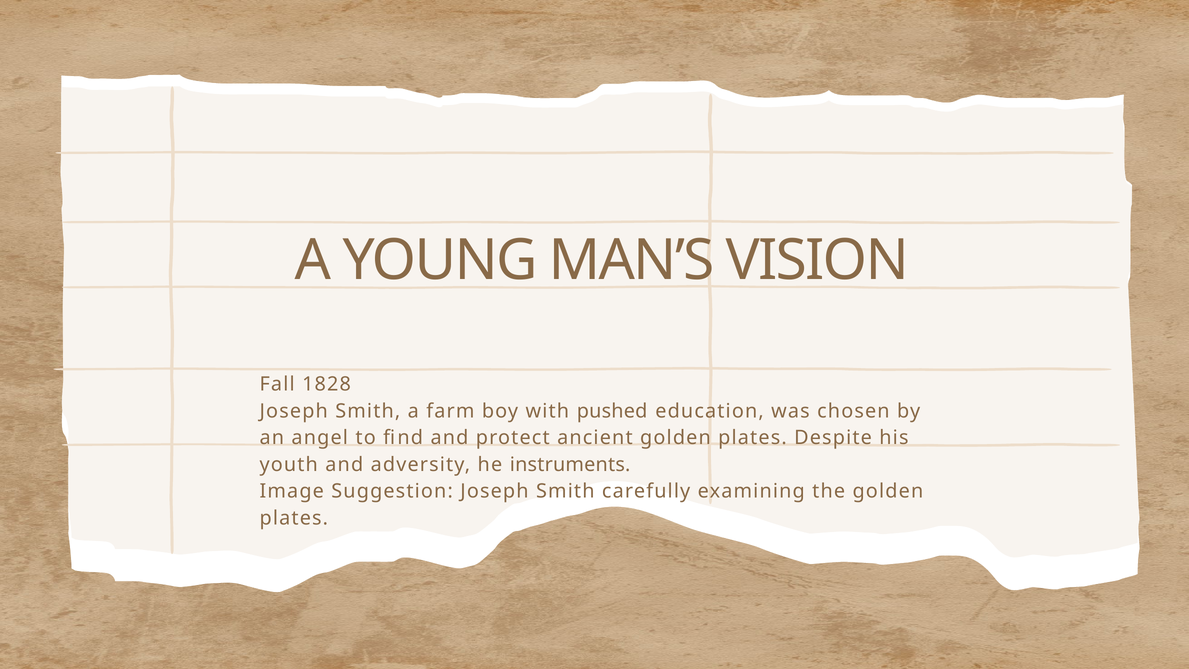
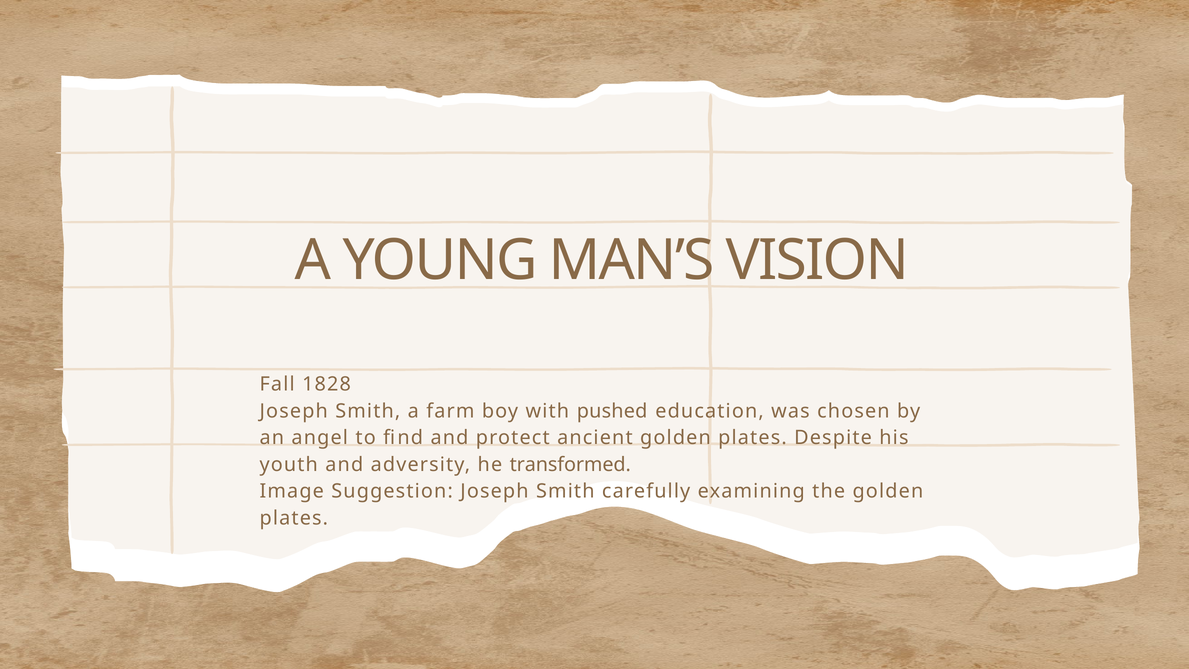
instruments: instruments -> transformed
